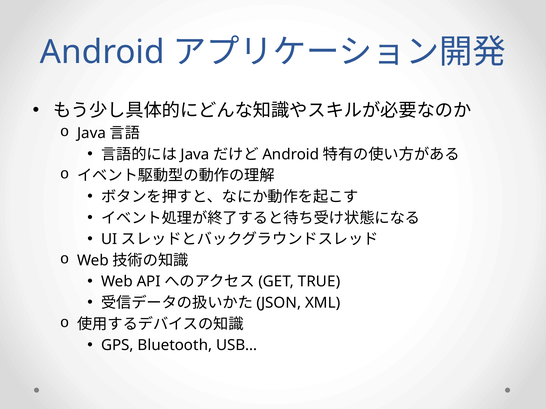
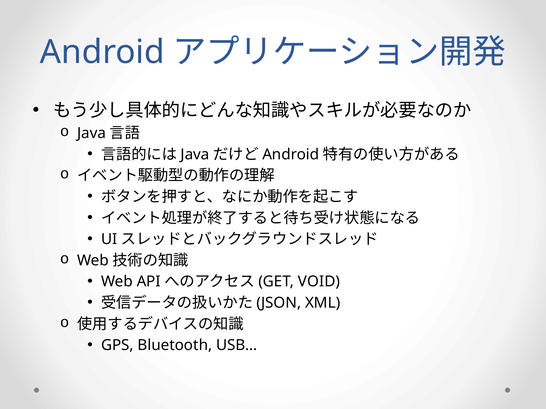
TRUE: TRUE -> VOID
